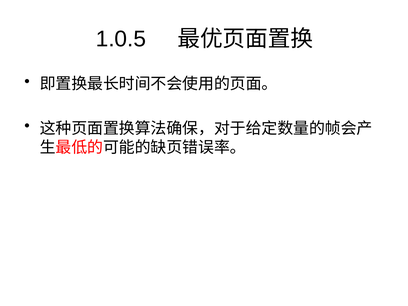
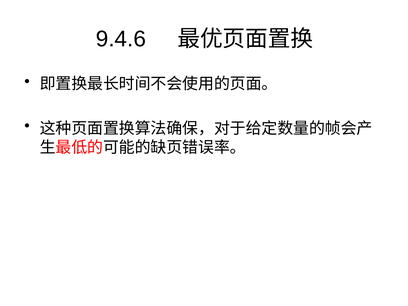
1.0.5: 1.0.5 -> 9.4.6
